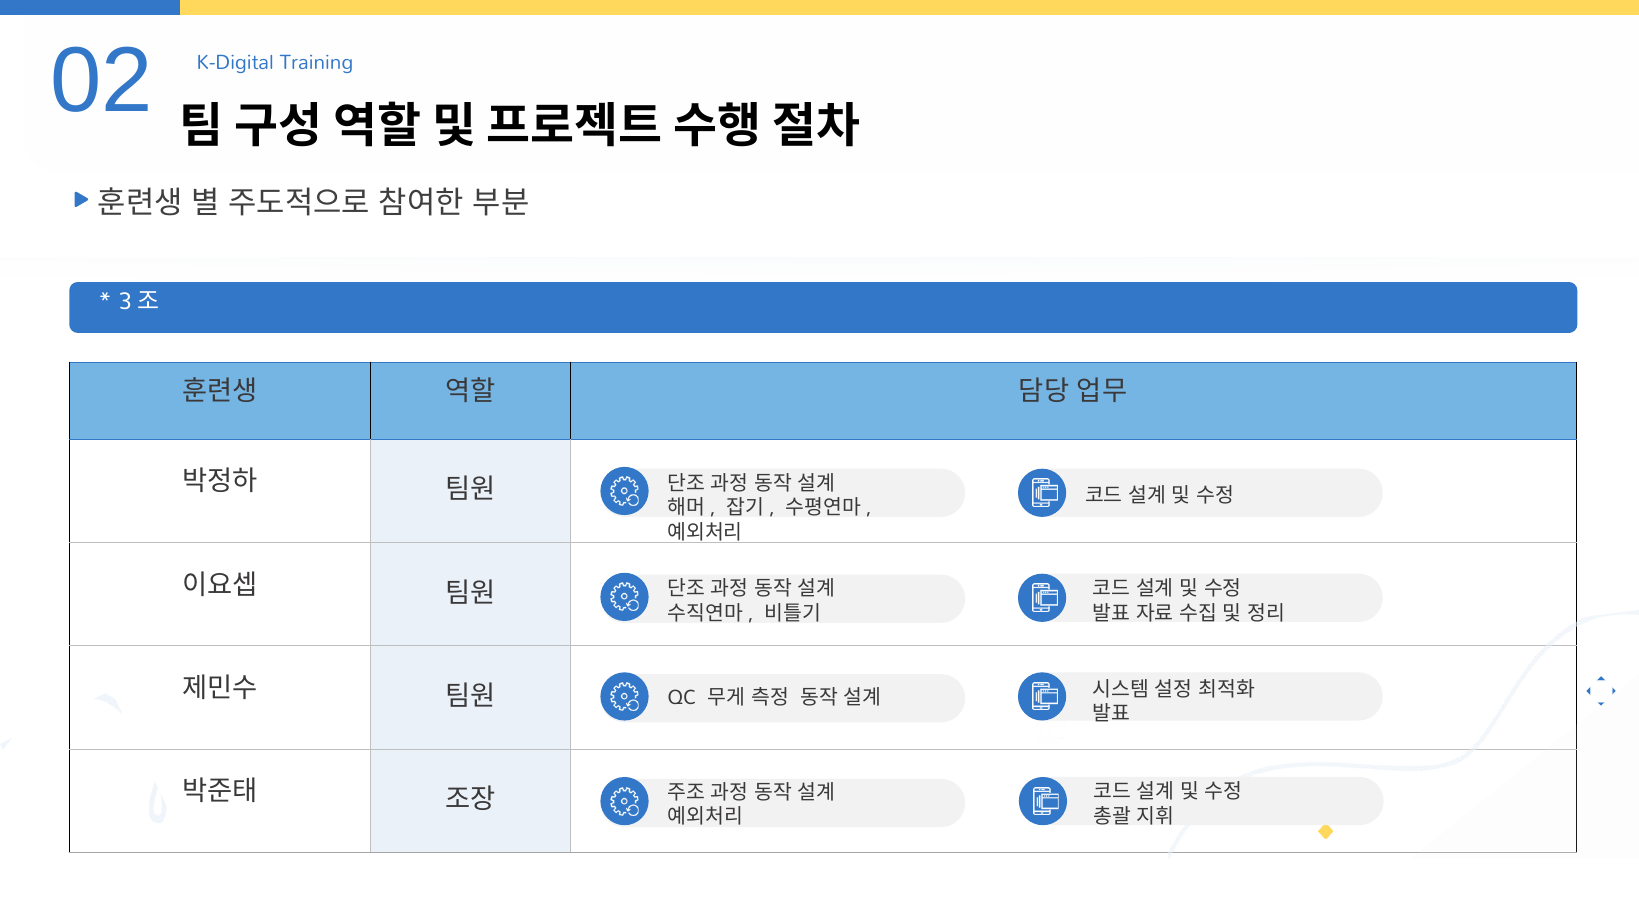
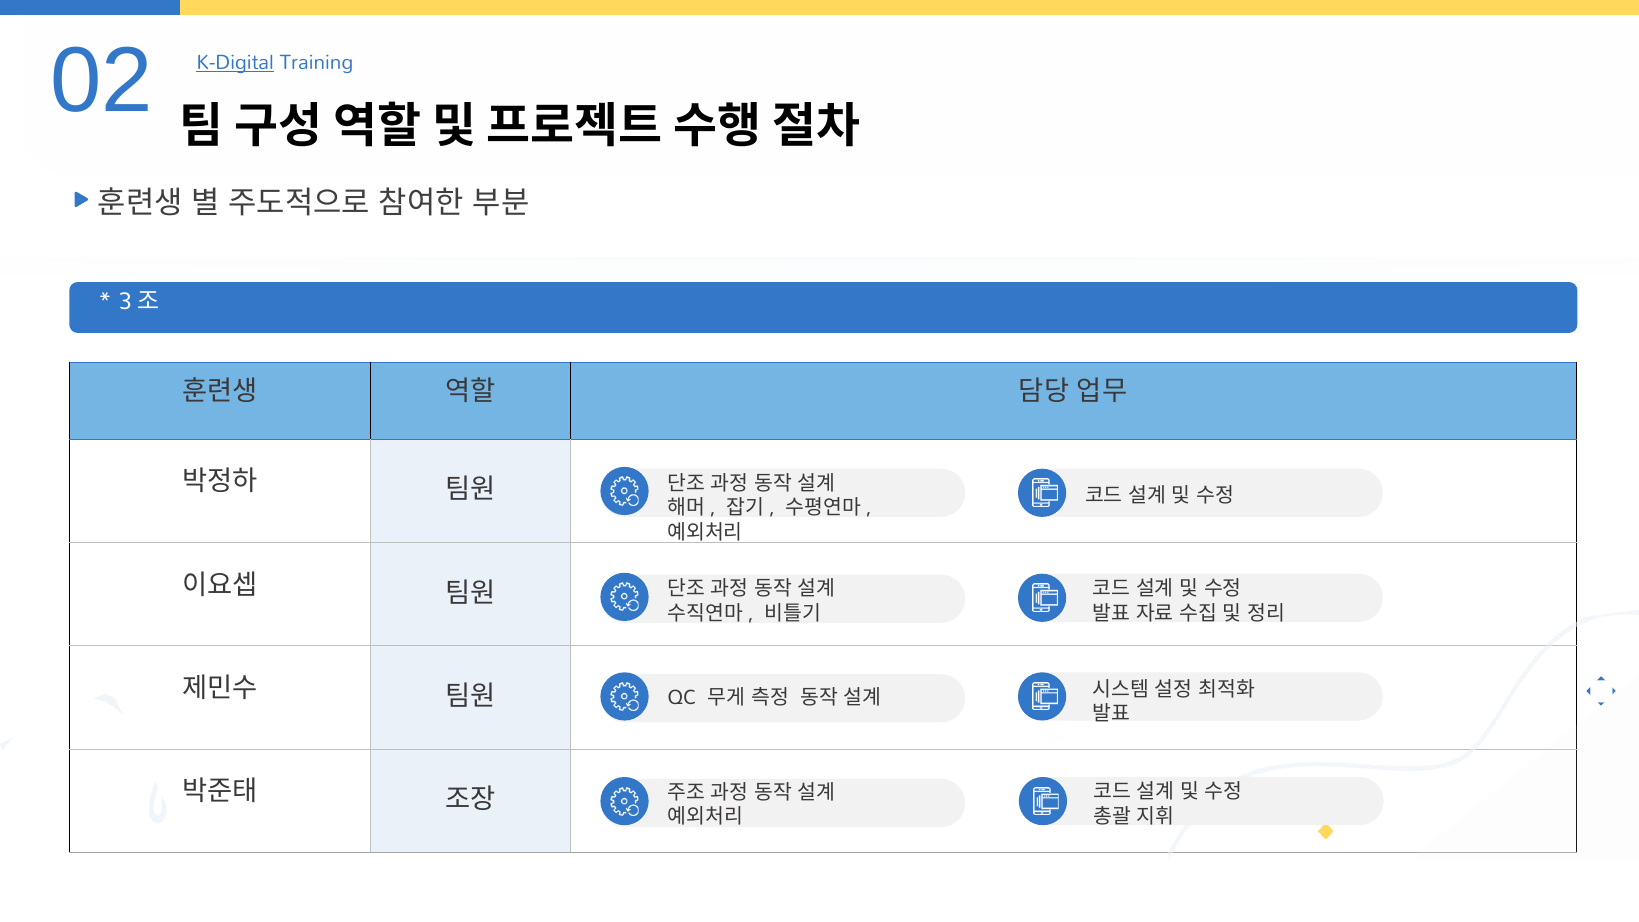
K-Digital underline: none -> present
